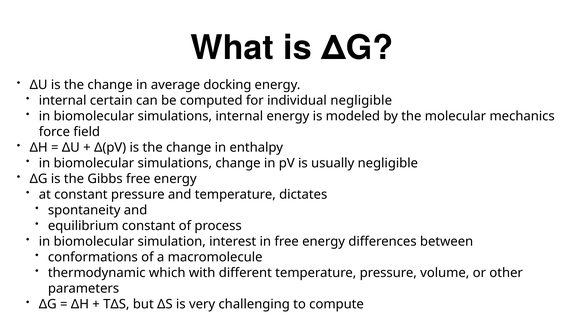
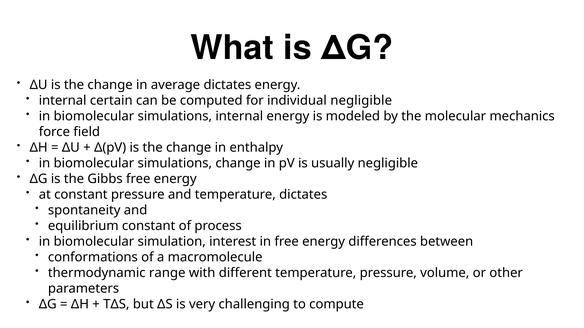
average docking: docking -> dictates
which: which -> range
